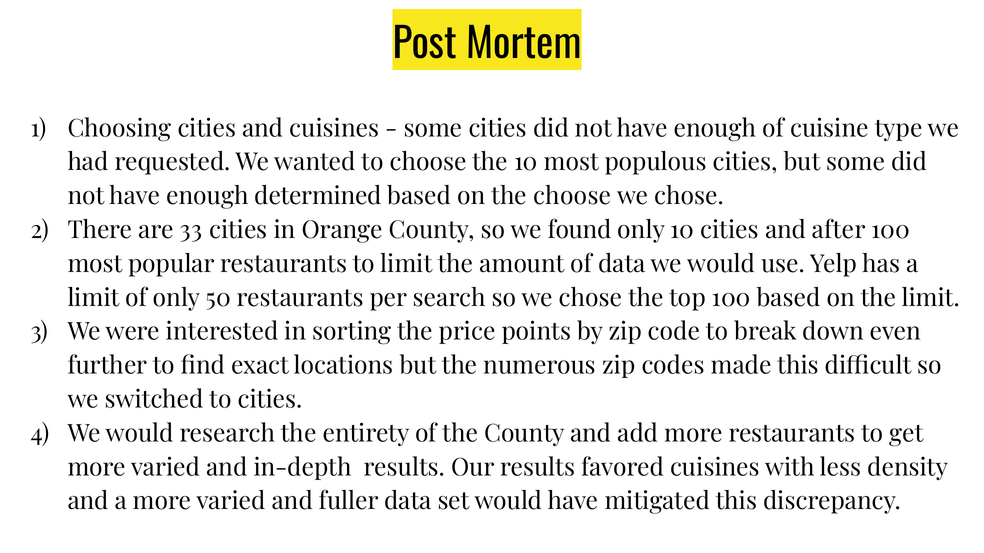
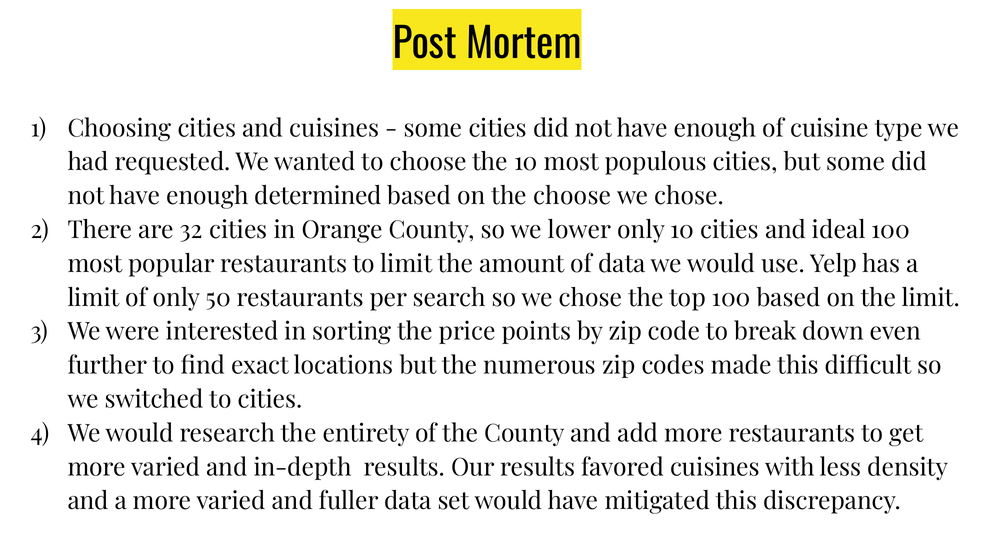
33: 33 -> 32
found: found -> lower
after: after -> ideal
